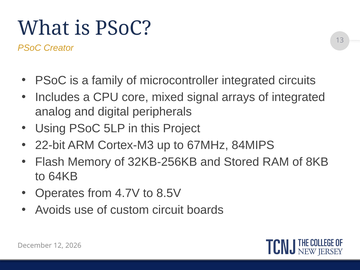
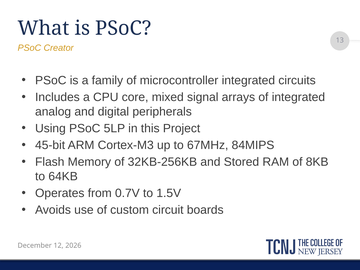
22-bit: 22-bit -> 45-bit
4.7V: 4.7V -> 0.7V
8.5V: 8.5V -> 1.5V
